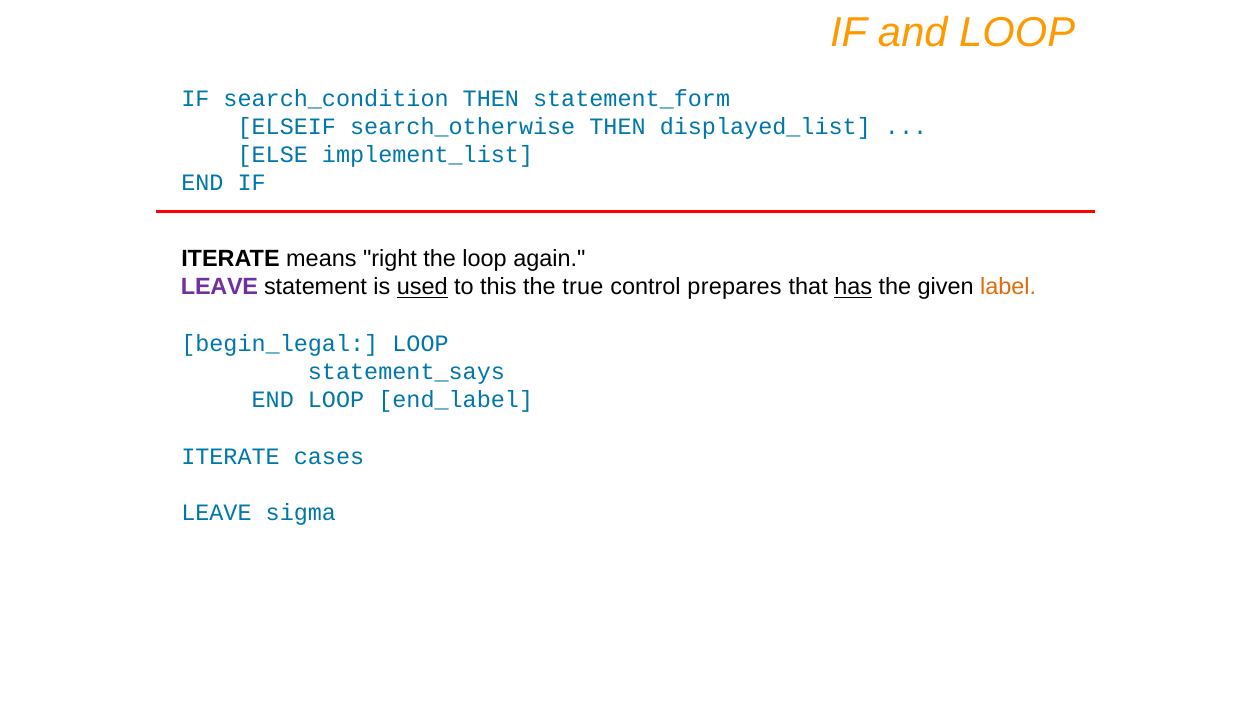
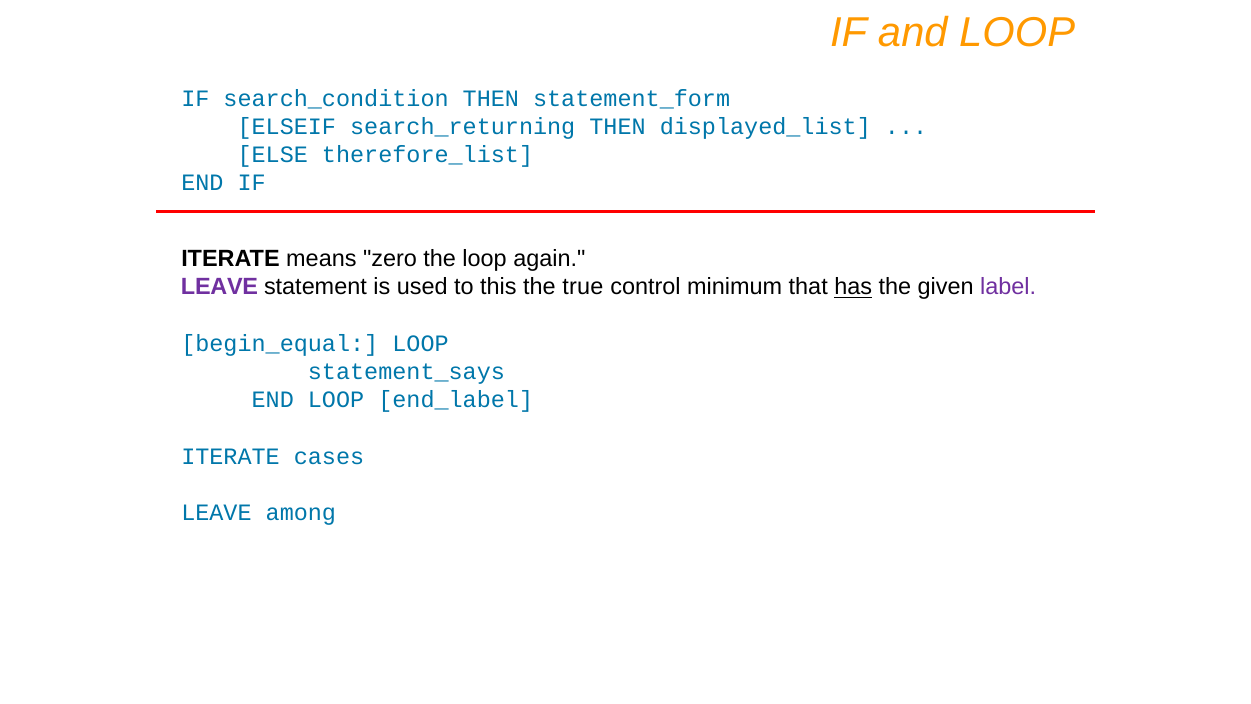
search_otherwise: search_otherwise -> search_returning
implement_list: implement_list -> therefore_list
right: right -> zero
used underline: present -> none
prepares: prepares -> minimum
label colour: orange -> purple
begin_legal: begin_legal -> begin_equal
sigma: sigma -> among
